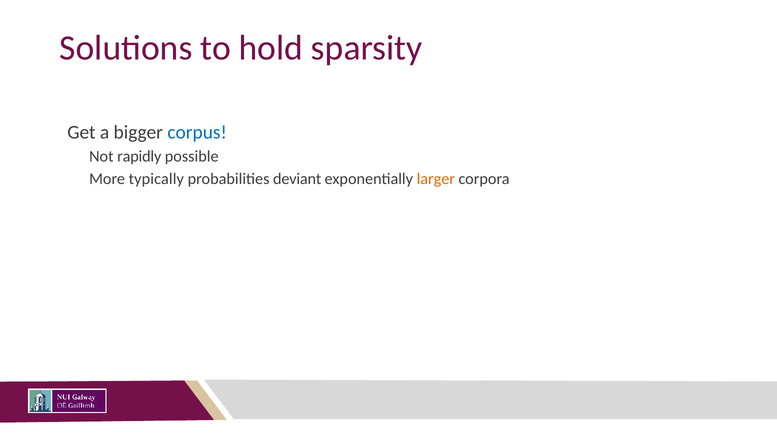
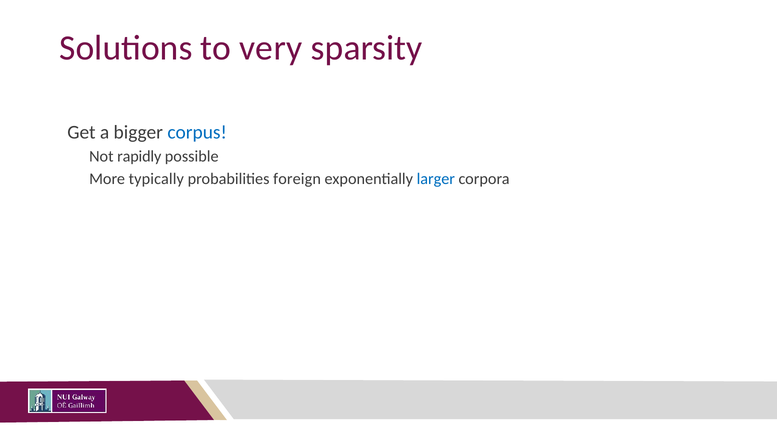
hold: hold -> very
deviant: deviant -> foreign
larger colour: orange -> blue
